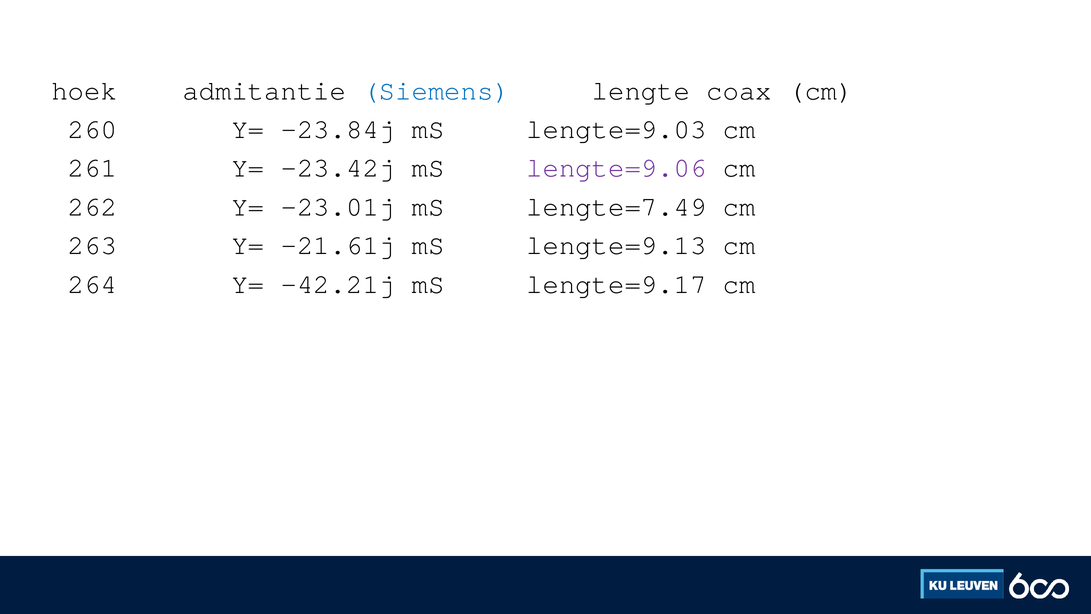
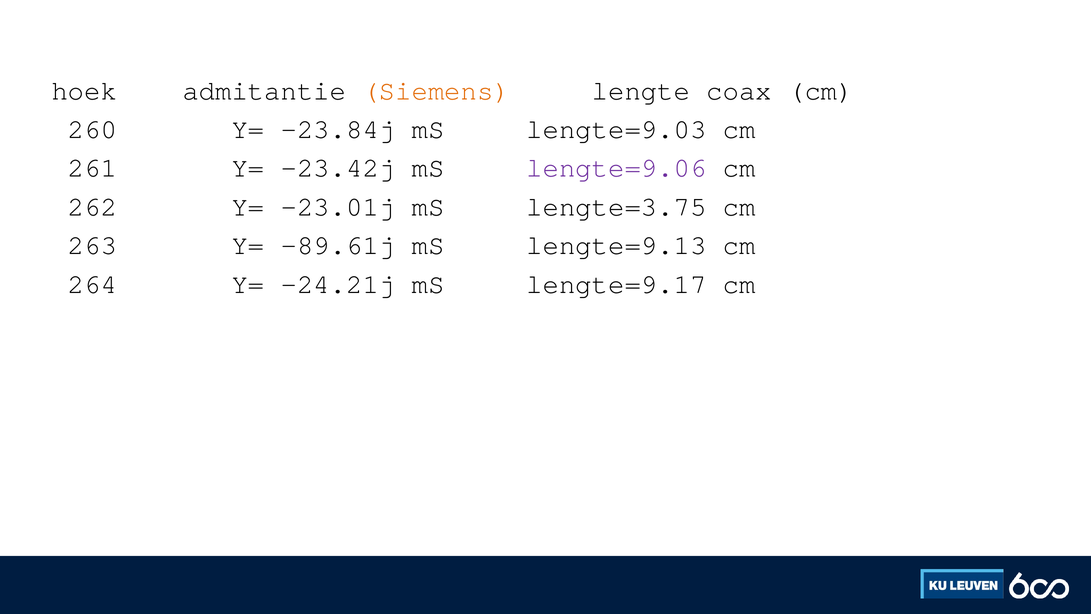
Siemens colour: blue -> orange
lengte=7.49: lengte=7.49 -> lengte=3.75
-21.61j: -21.61j -> -89.61j
-42.21j: -42.21j -> -24.21j
